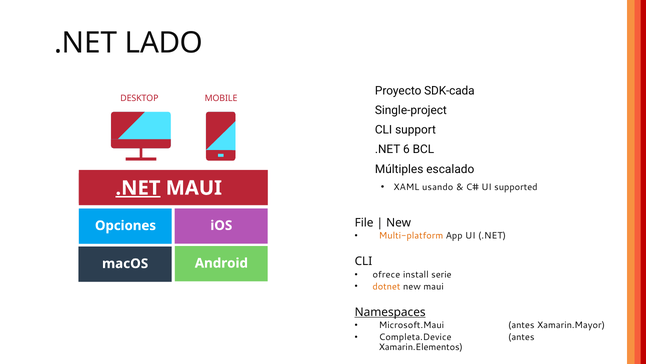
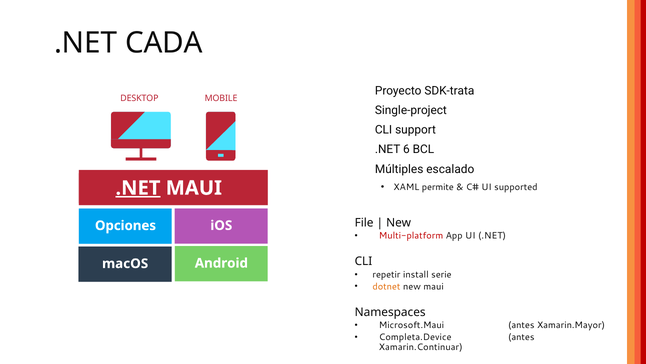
LADO: LADO -> CADA
SDK-cada: SDK-cada -> SDK-trata
usando: usando -> permite
Multi-platform colour: orange -> red
ofrece: ofrece -> repetir
Namespaces underline: present -> none
Xamarin.Elementos: Xamarin.Elementos -> Xamarin.Continuar
